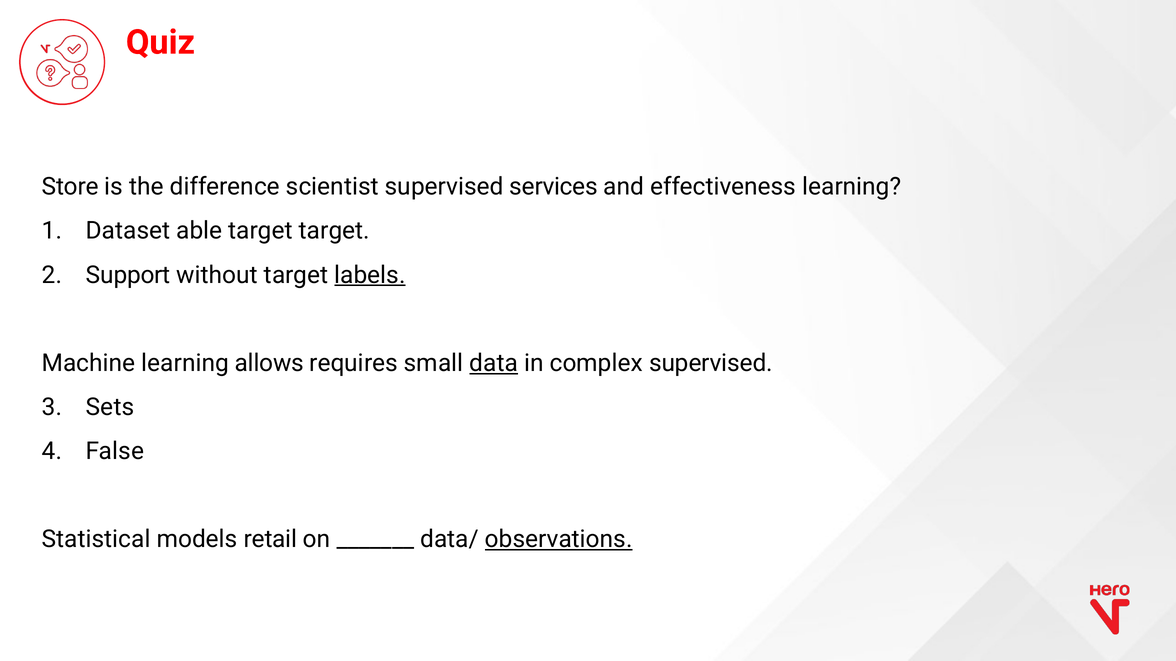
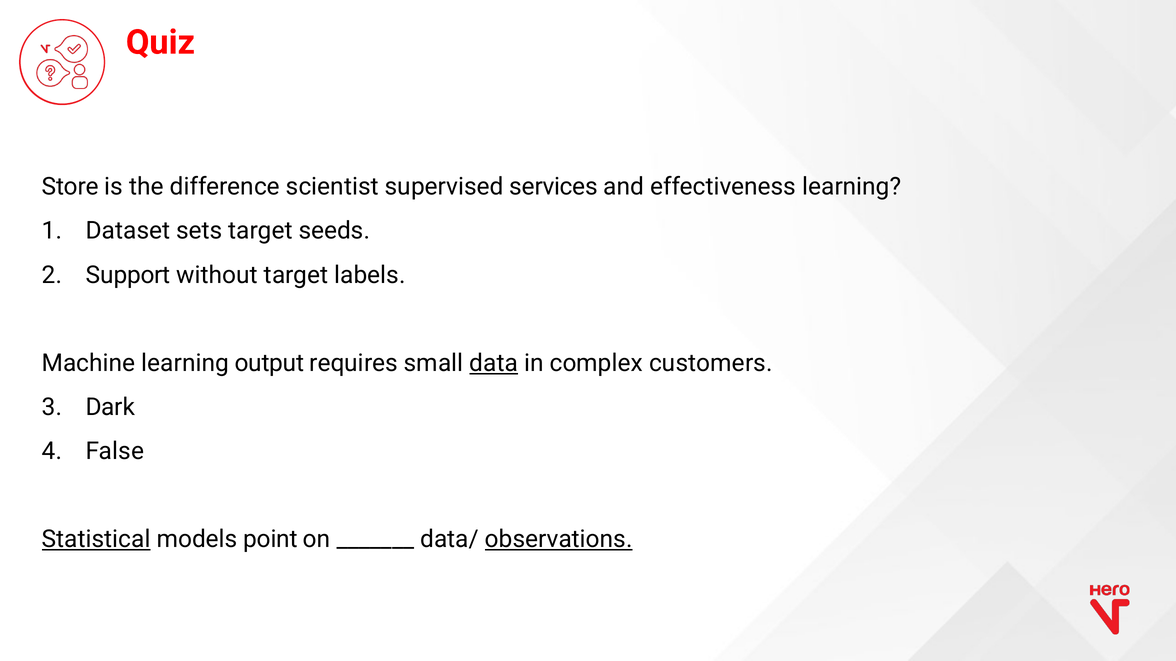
able: able -> sets
target target: target -> seeds
labels underline: present -> none
allows: allows -> output
complex supervised: supervised -> customers
Sets: Sets -> Dark
Statistical underline: none -> present
retail: retail -> point
